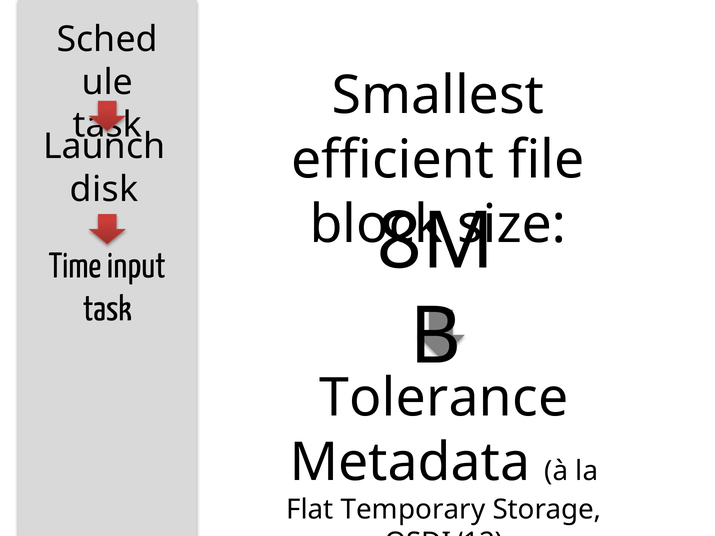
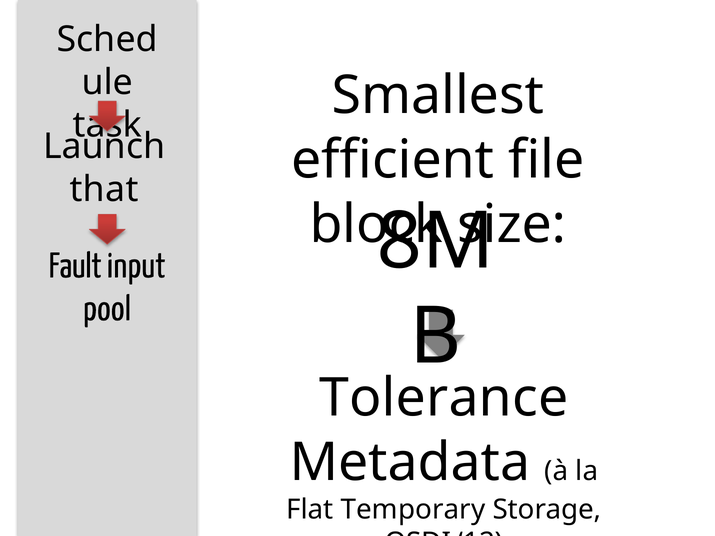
disk: disk -> that
Time: Time -> Fault
task at (107, 309): task -> pool
